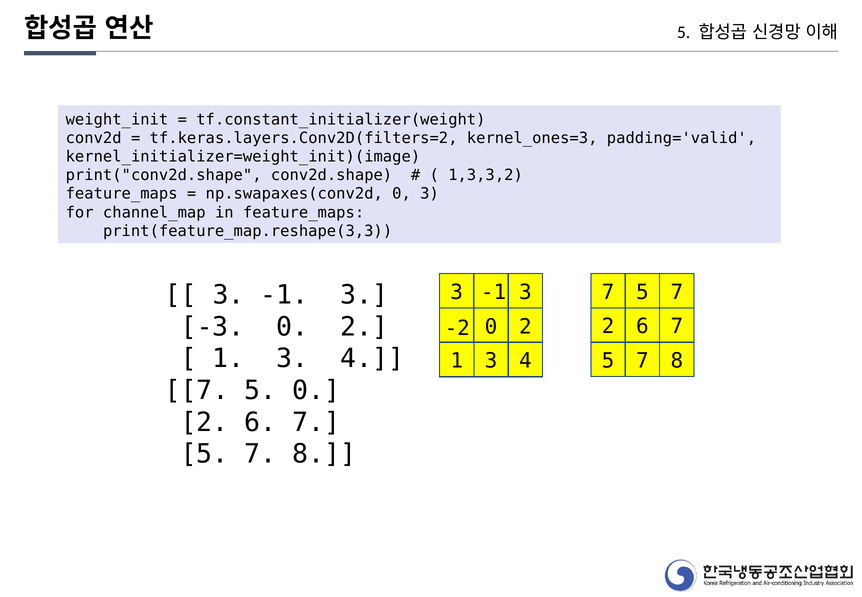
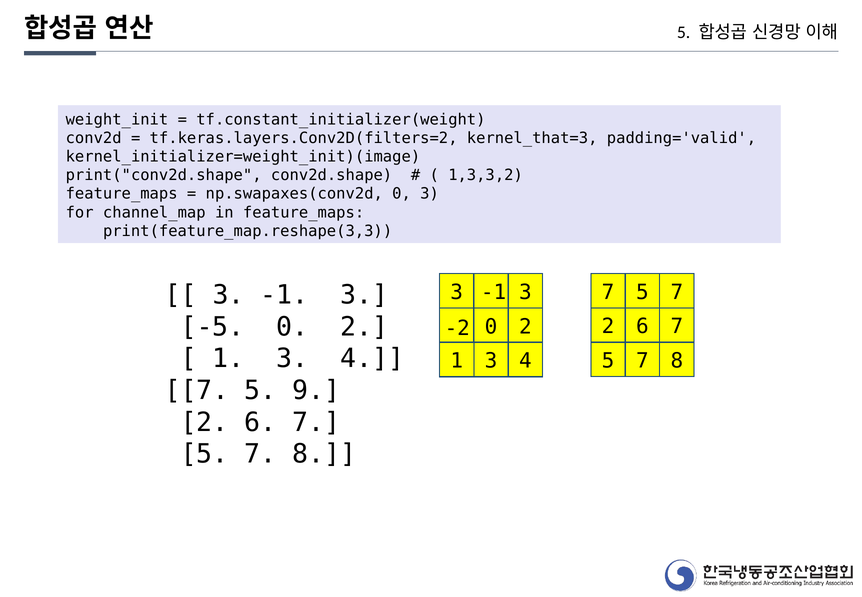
kernel_ones=3: kernel_ones=3 -> kernel_that=3
-3: -3 -> -5
5 0: 0 -> 9
